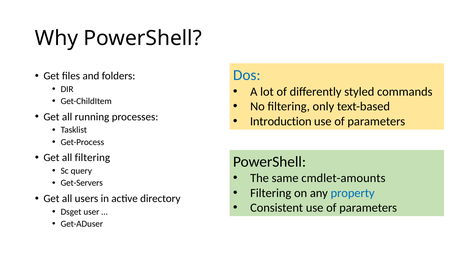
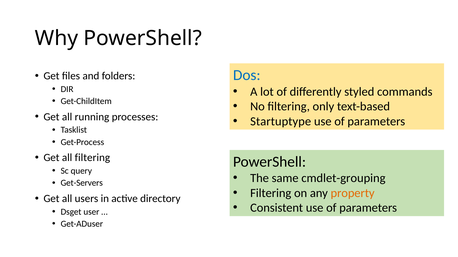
Introduction: Introduction -> Startuptype
cmdlet-amounts: cmdlet-amounts -> cmdlet-grouping
property colour: blue -> orange
